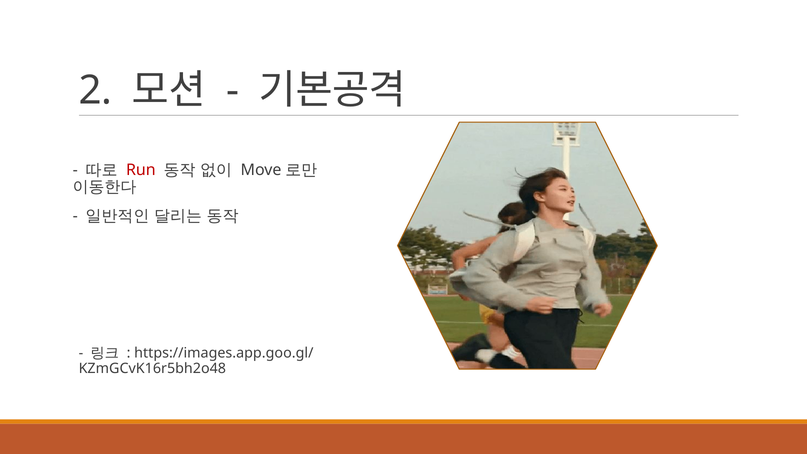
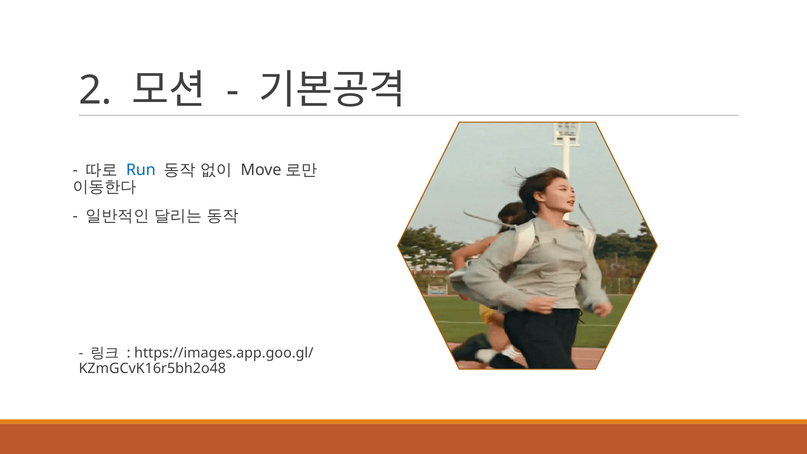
Run colour: red -> blue
